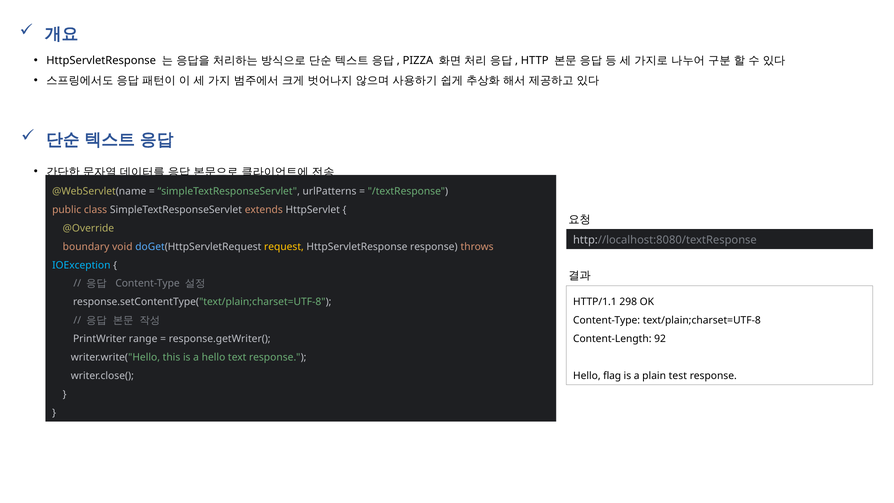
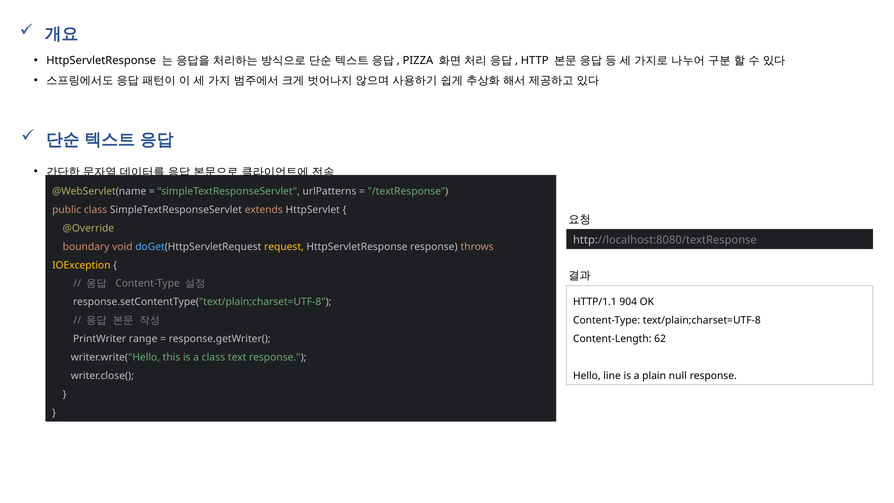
IOException colour: light blue -> yellow
298: 298 -> 904
92: 92 -> 62
a hello: hello -> class
flag: flag -> line
test: test -> null
